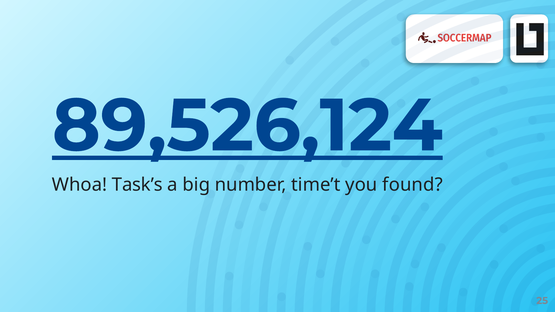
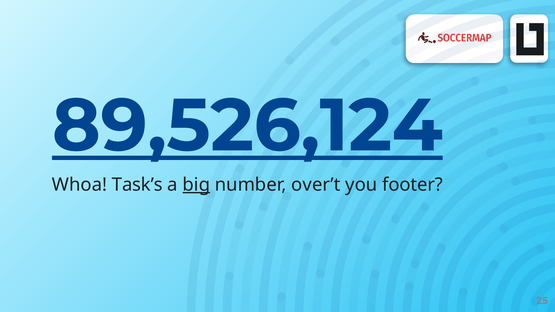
big underline: none -> present
time’t: time’t -> over’t
found: found -> footer
